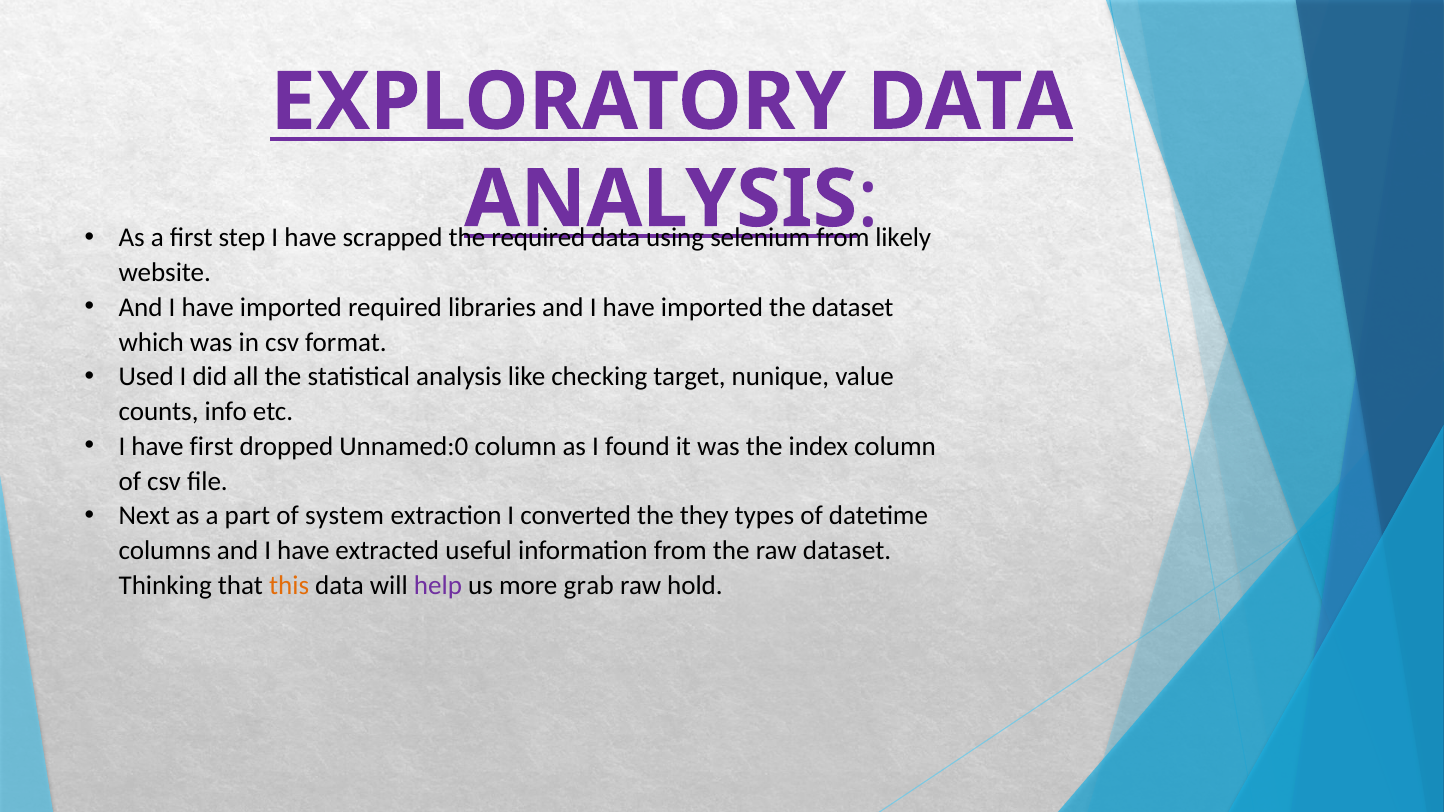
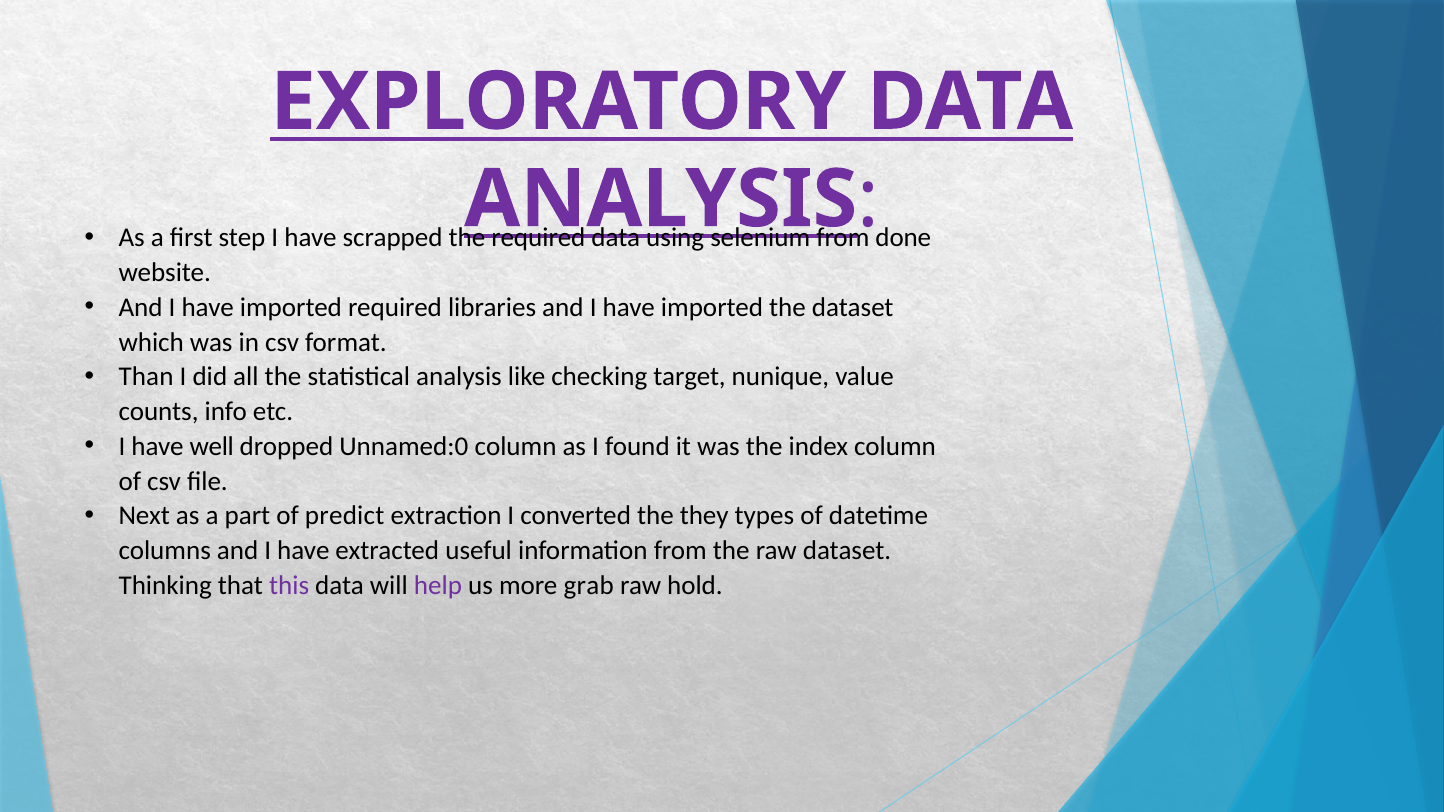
likely: likely -> done
Used: Used -> Than
have first: first -> well
system: system -> predict
this colour: orange -> purple
